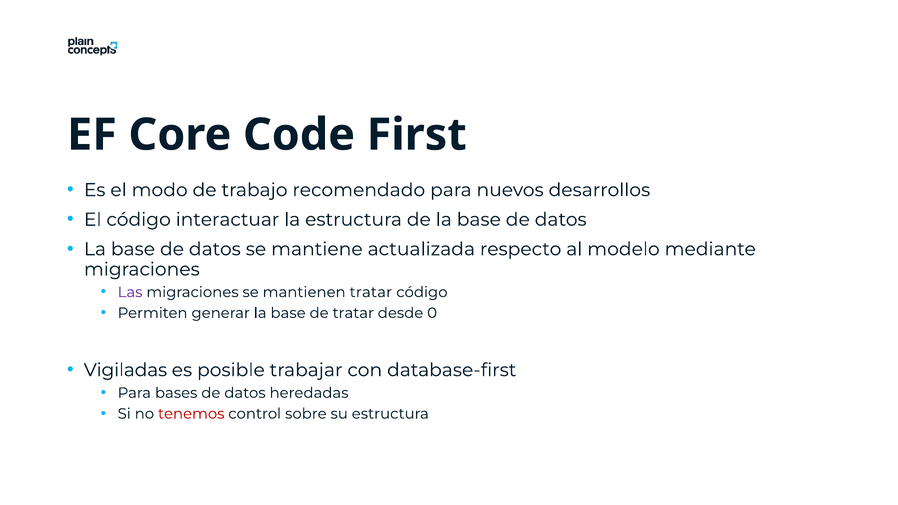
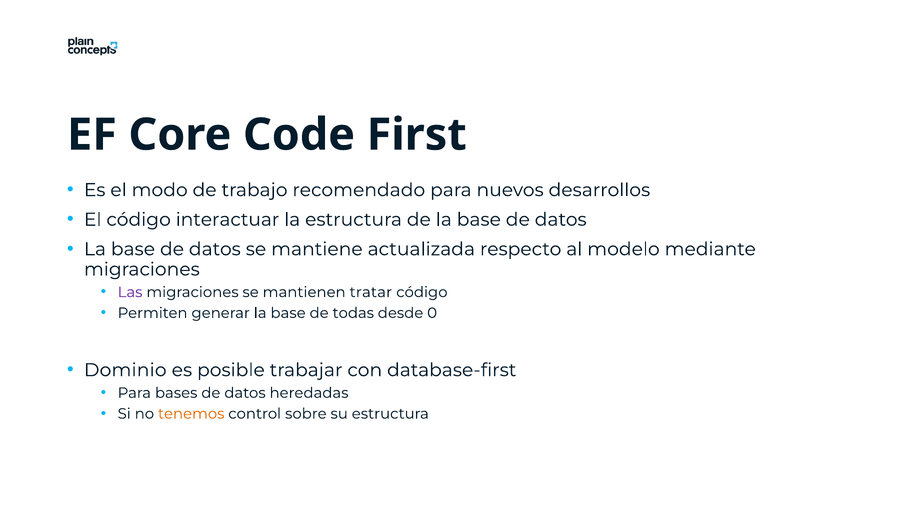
de tratar: tratar -> todas
Vigiladas: Vigiladas -> Dominio
tenemos colour: red -> orange
